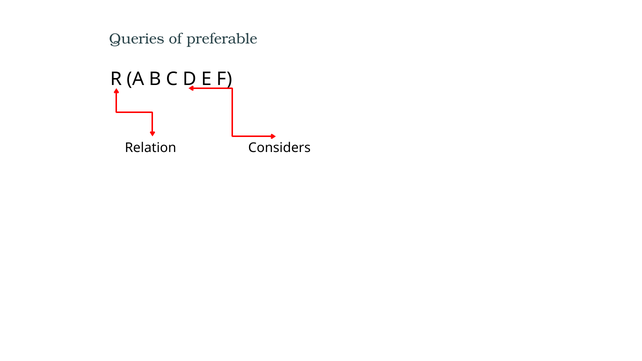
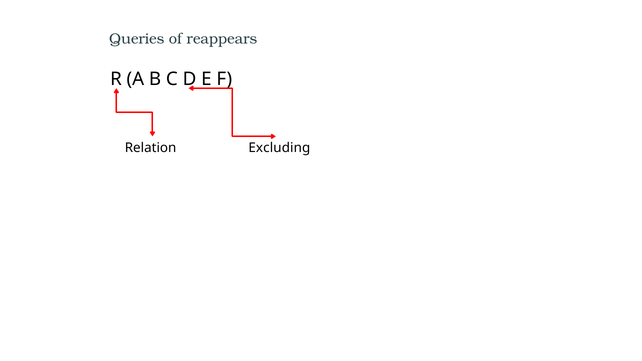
preferable: preferable -> reappears
Considers: Considers -> Excluding
